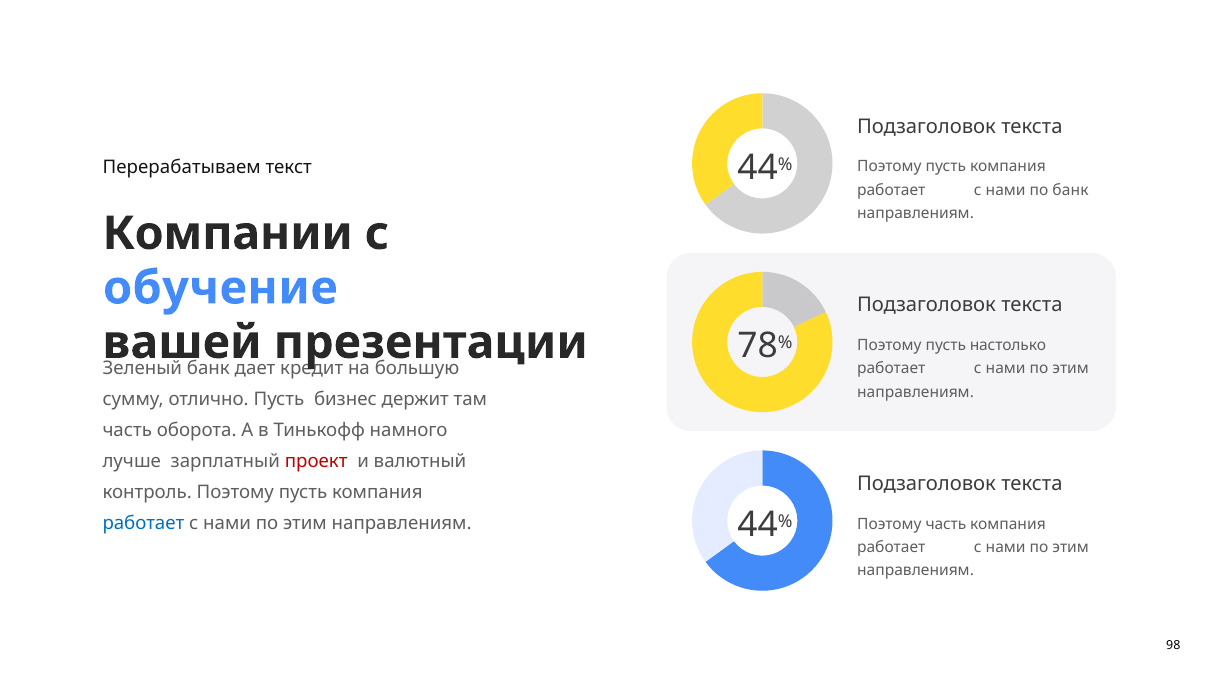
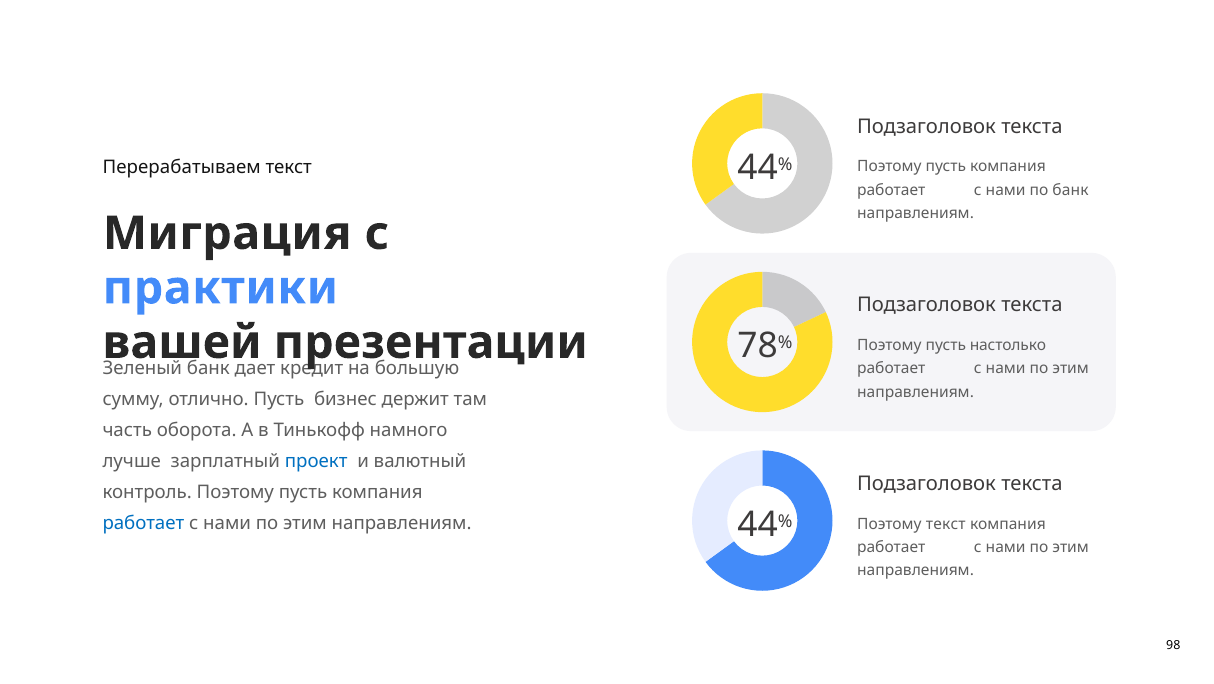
Компании: Компании -> Миграция
обучение: обучение -> практики
проект colour: red -> blue
Поэтому часть: часть -> текст
